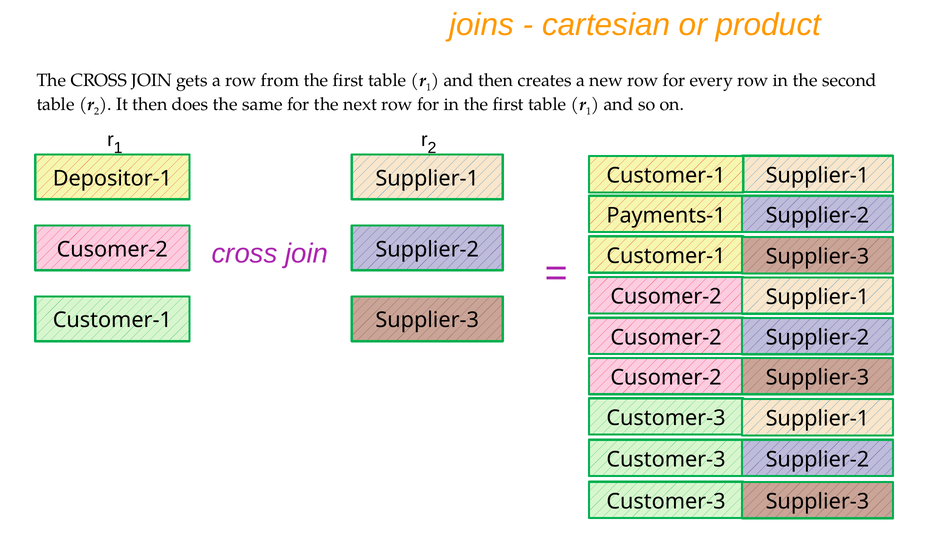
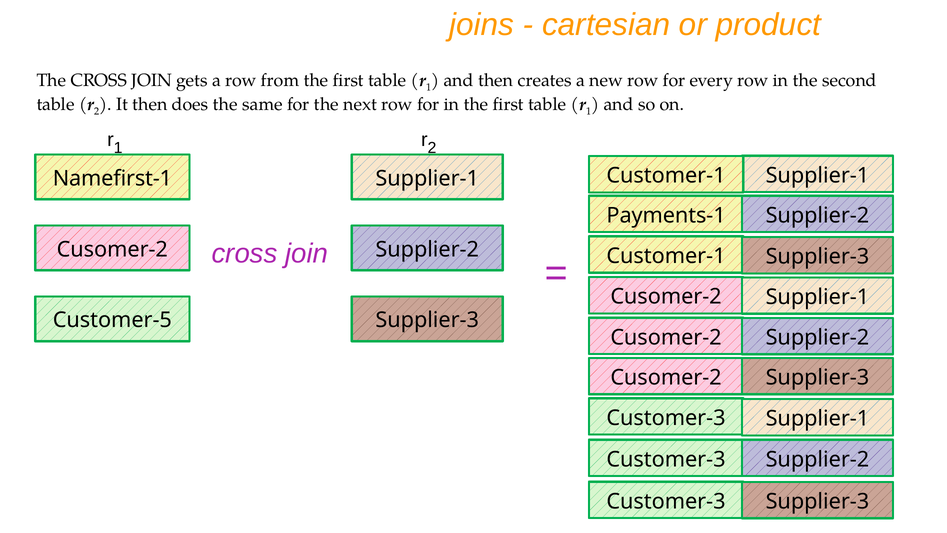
Depositor-1: Depositor-1 -> Namefirst-1
Customer-1 at (112, 320): Customer-1 -> Customer-5
